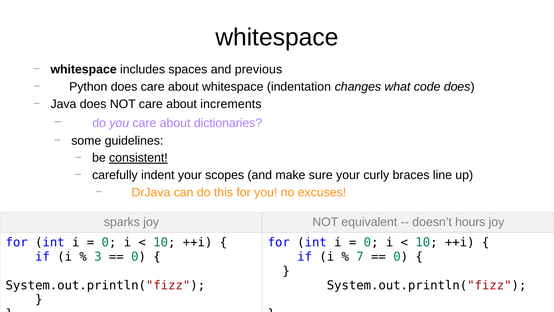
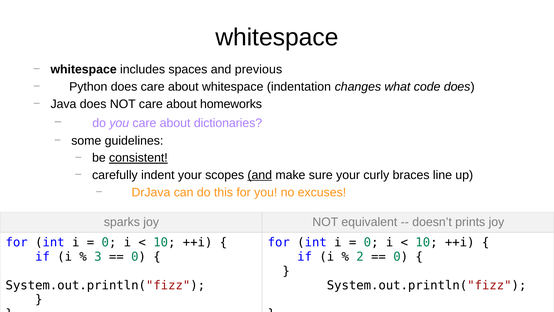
increments: increments -> homeworks
and at (260, 175) underline: none -> present
hours: hours -> prints
7: 7 -> 2
